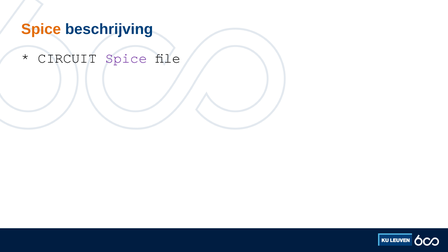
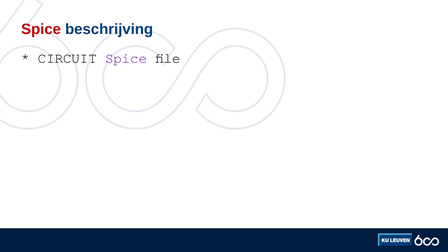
Spice at (41, 29) colour: orange -> red
